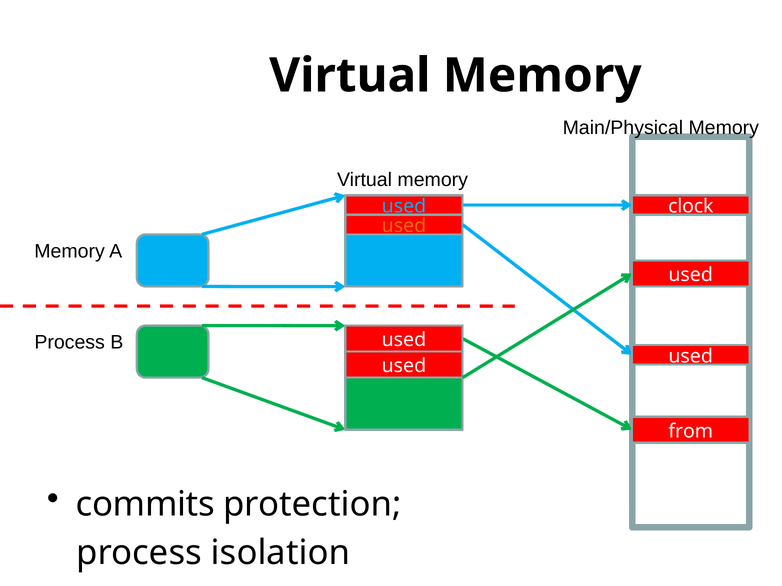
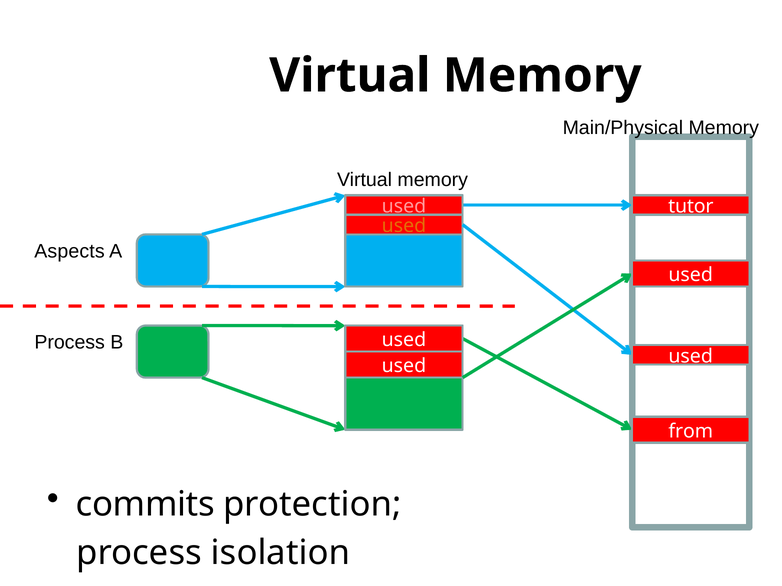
used at (404, 207) colour: light blue -> pink
clock: clock -> tutor
Memory at (70, 252): Memory -> Aspects
